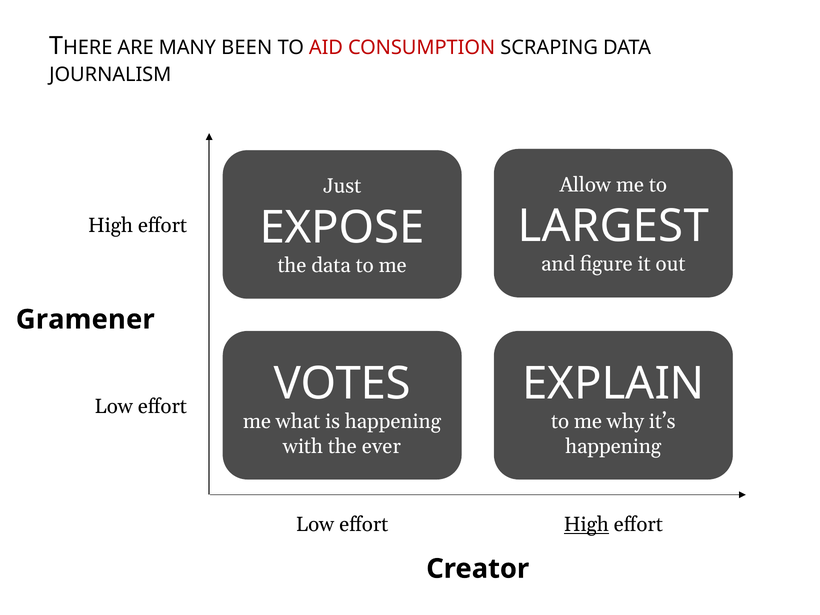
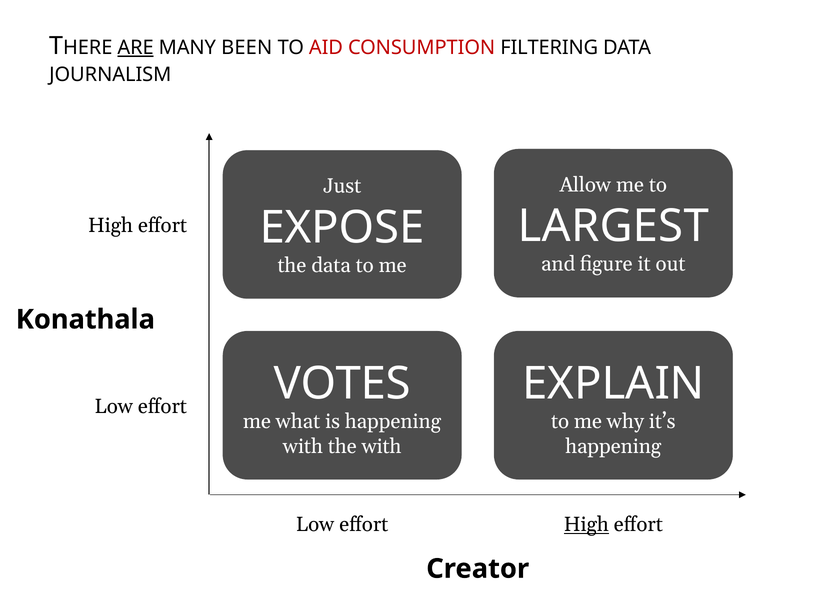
ARE underline: none -> present
SCRAPING: SCRAPING -> FILTERING
Gramener: Gramener -> Konathala
the ever: ever -> with
